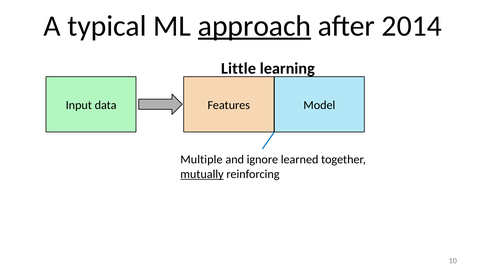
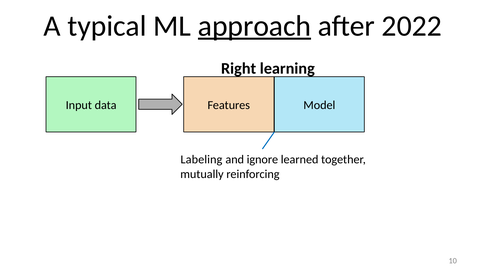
2014: 2014 -> 2022
Little: Little -> Right
Multiple: Multiple -> Labeling
mutually underline: present -> none
